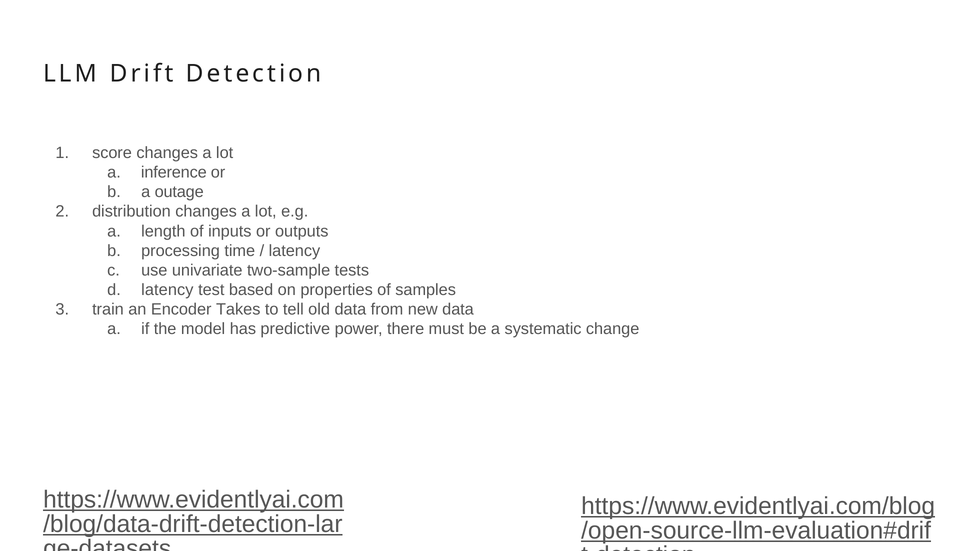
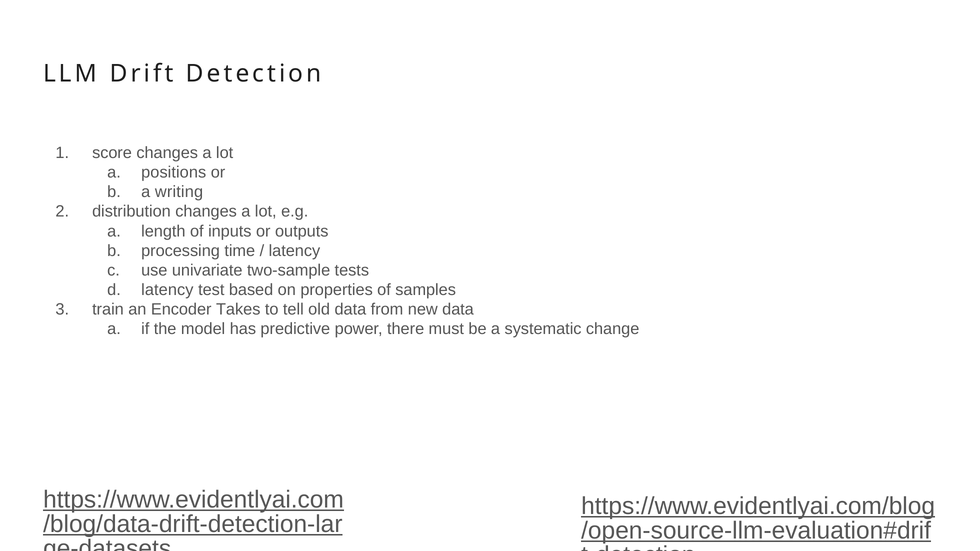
inference: inference -> positions
outage: outage -> writing
